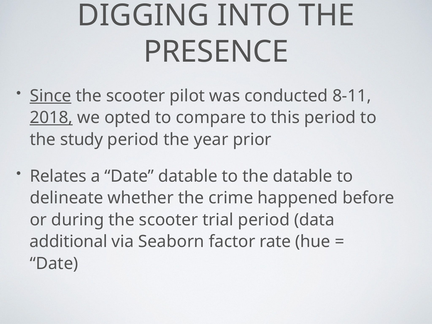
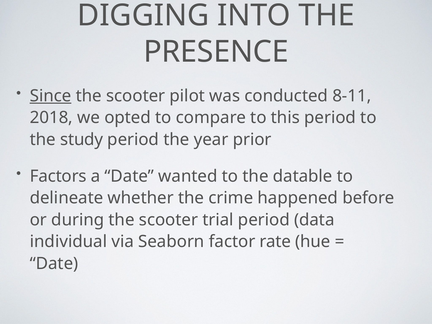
2018 underline: present -> none
Relates: Relates -> Factors
Date datable: datable -> wanted
additional: additional -> individual
